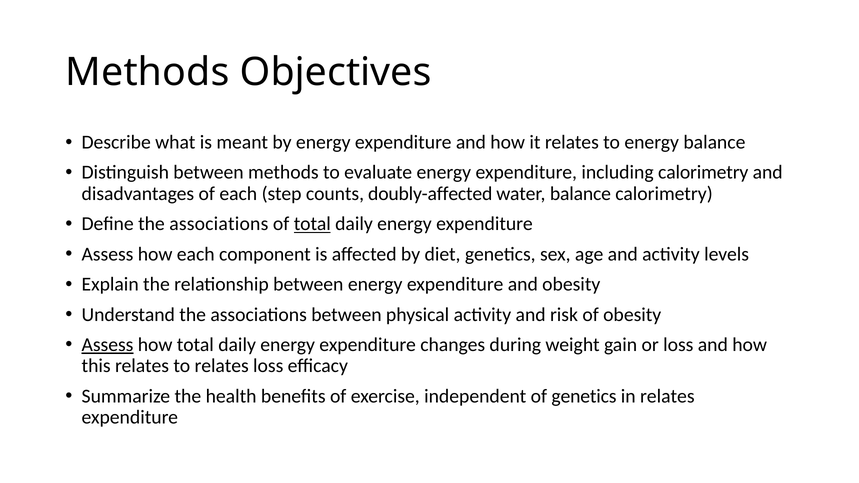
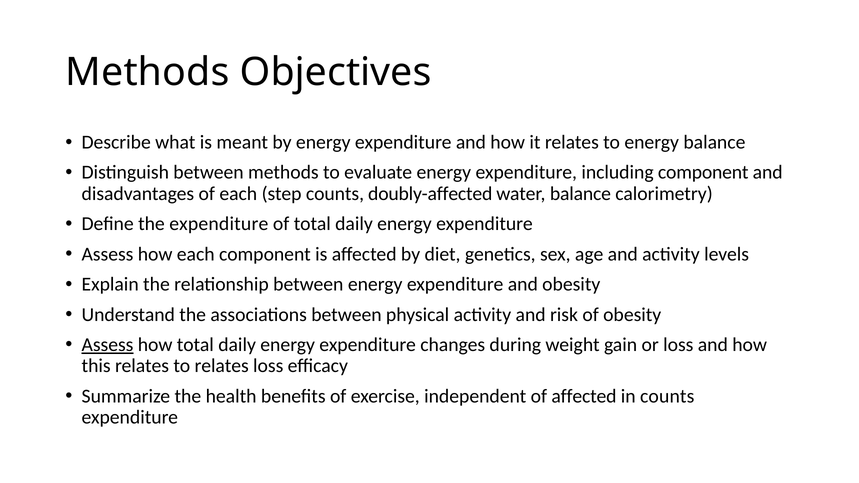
including calorimetry: calorimetry -> component
Define the associations: associations -> expenditure
total at (312, 224) underline: present -> none
of genetics: genetics -> affected
in relates: relates -> counts
